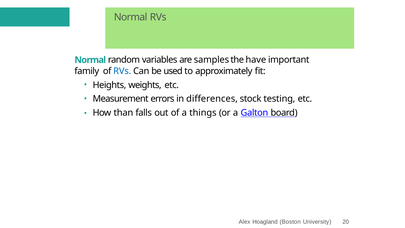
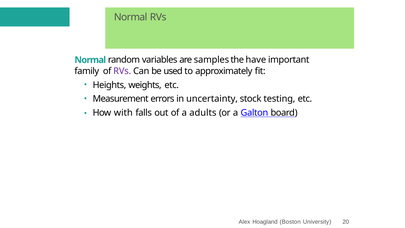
RVs at (122, 71) colour: blue -> purple
differences: differences -> uncertainty
than: than -> with
things: things -> adults
